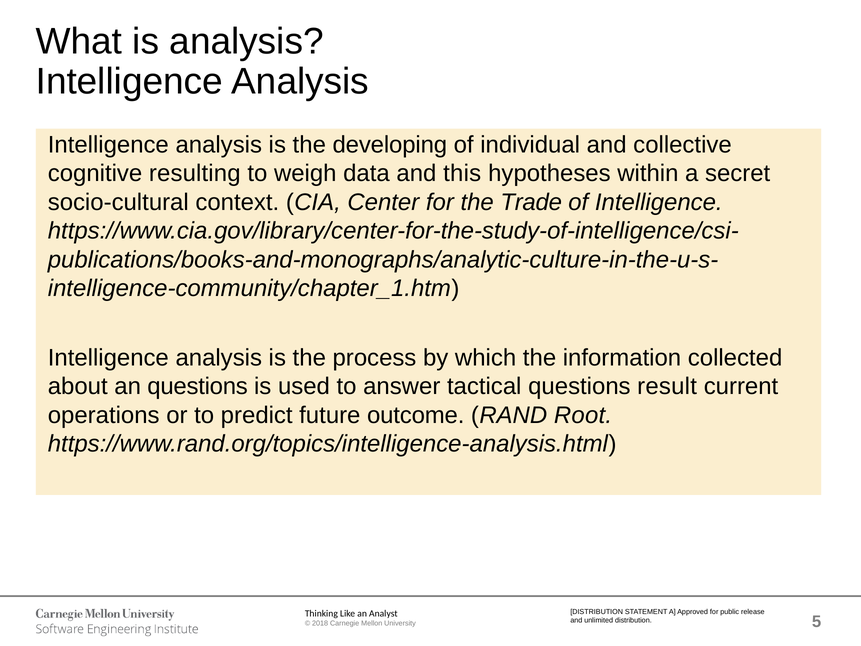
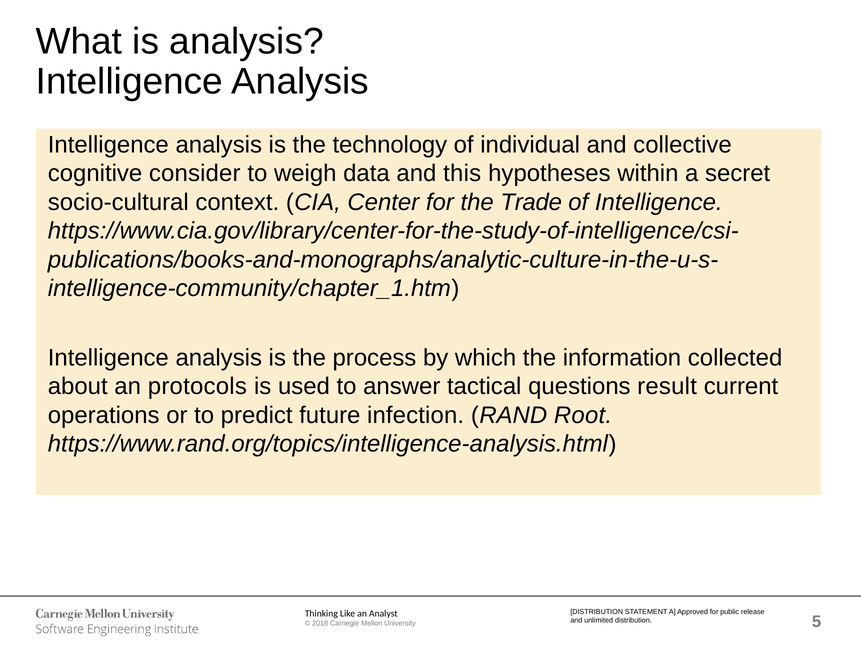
developing: developing -> technology
resulting: resulting -> consider
an questions: questions -> protocols
outcome: outcome -> infection
